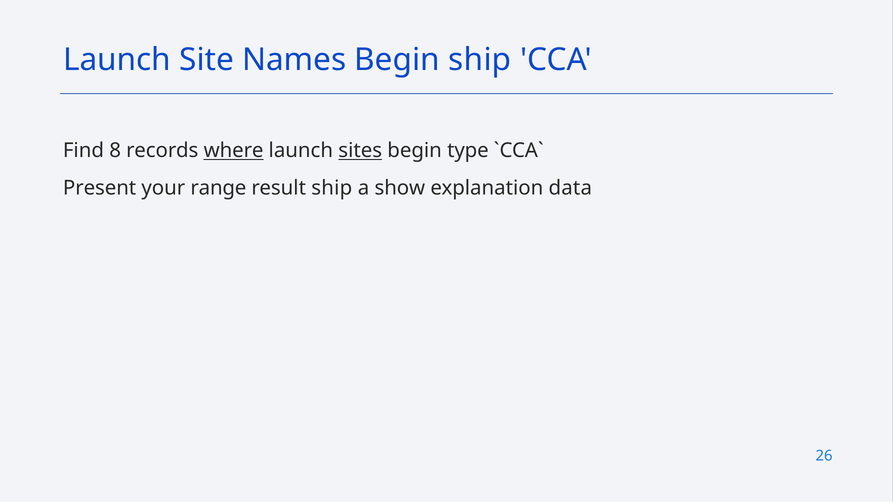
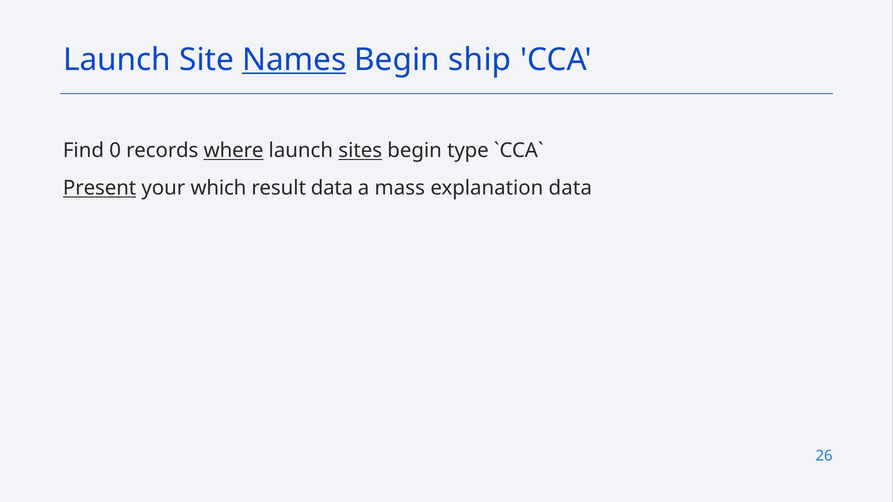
Names underline: none -> present
8: 8 -> 0
Present underline: none -> present
range: range -> which
result ship: ship -> data
show: show -> mass
